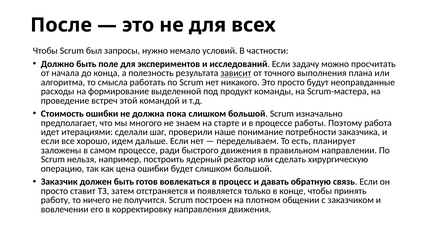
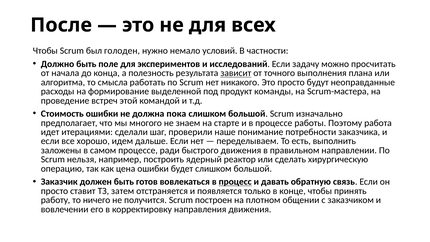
запросы: запросы -> голоден
планирует: планирует -> выполнить
процесс underline: none -> present
